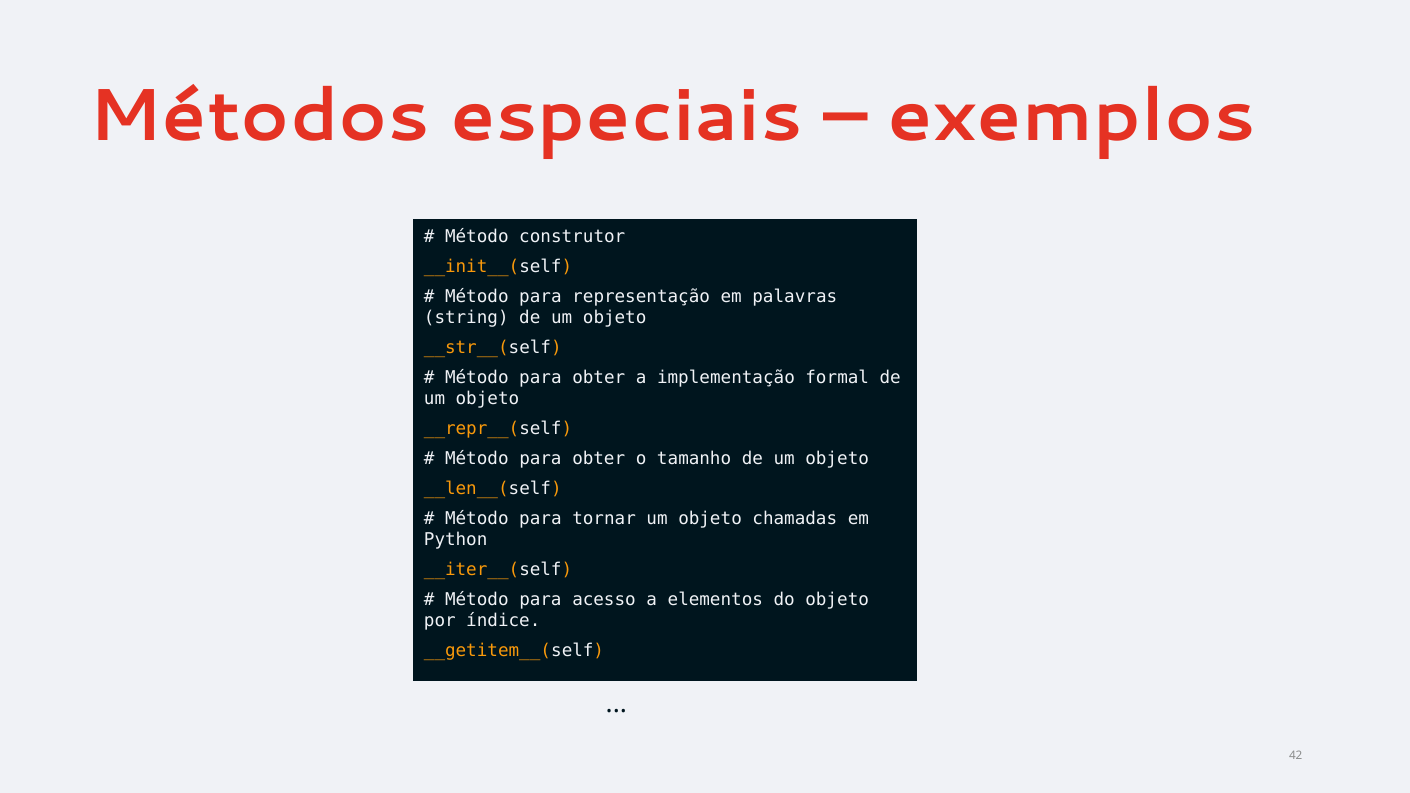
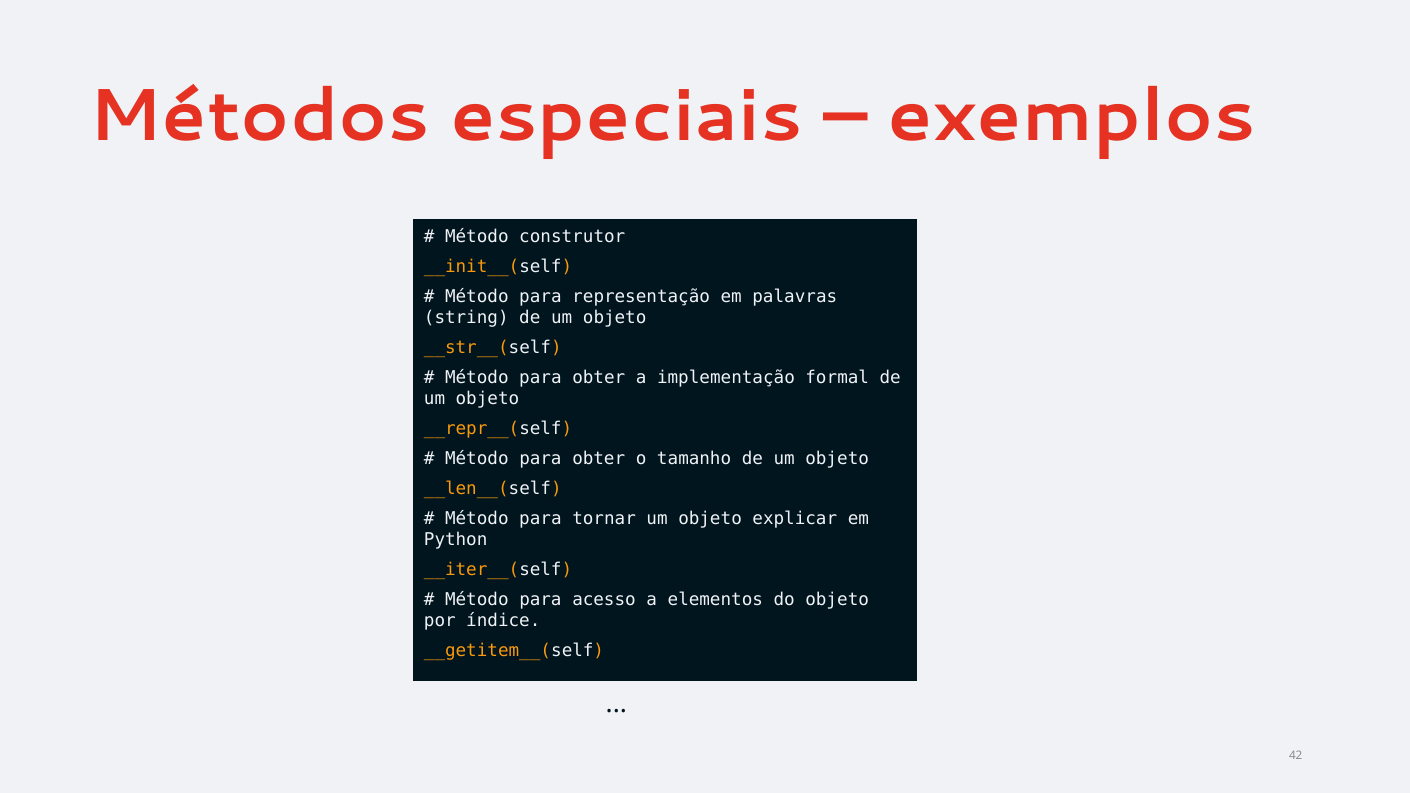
chamadas: chamadas -> explicar
